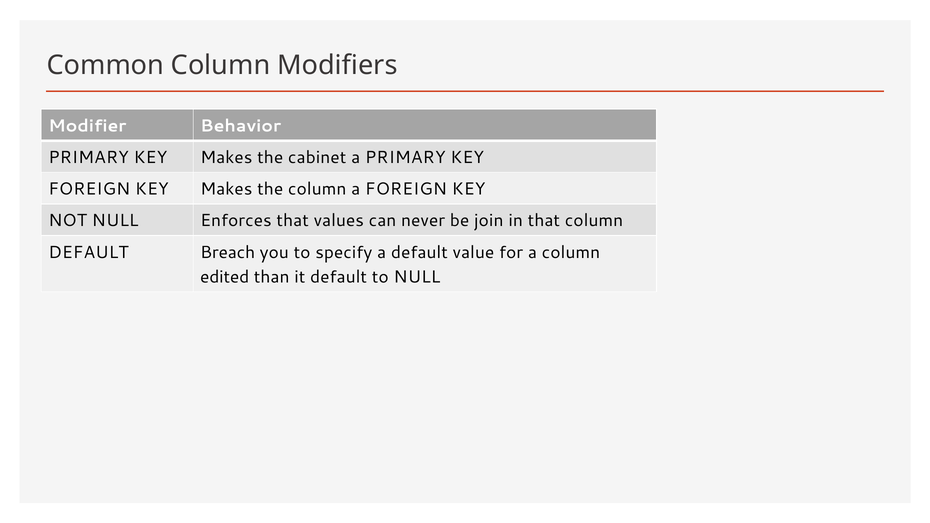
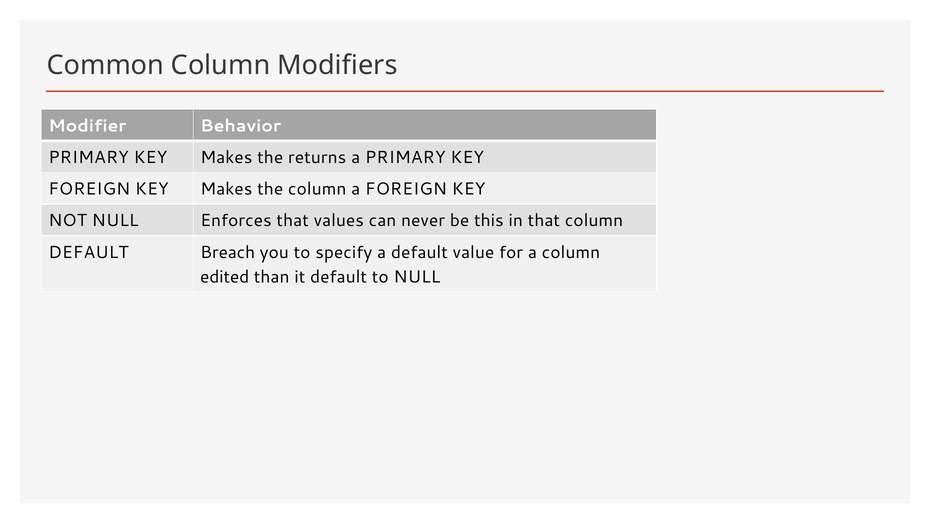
cabinet: cabinet -> returns
join: join -> this
